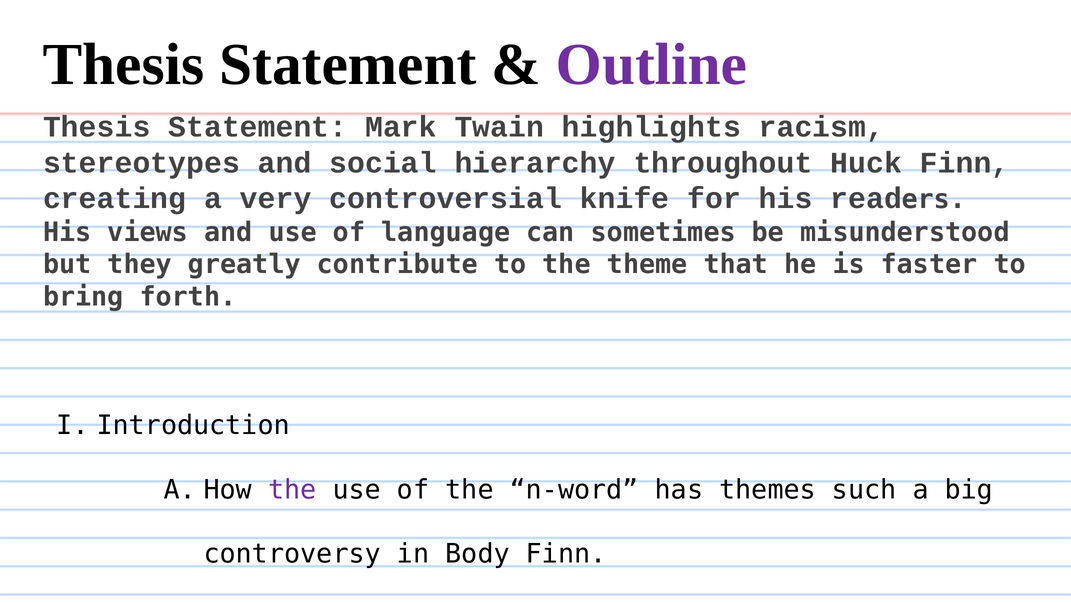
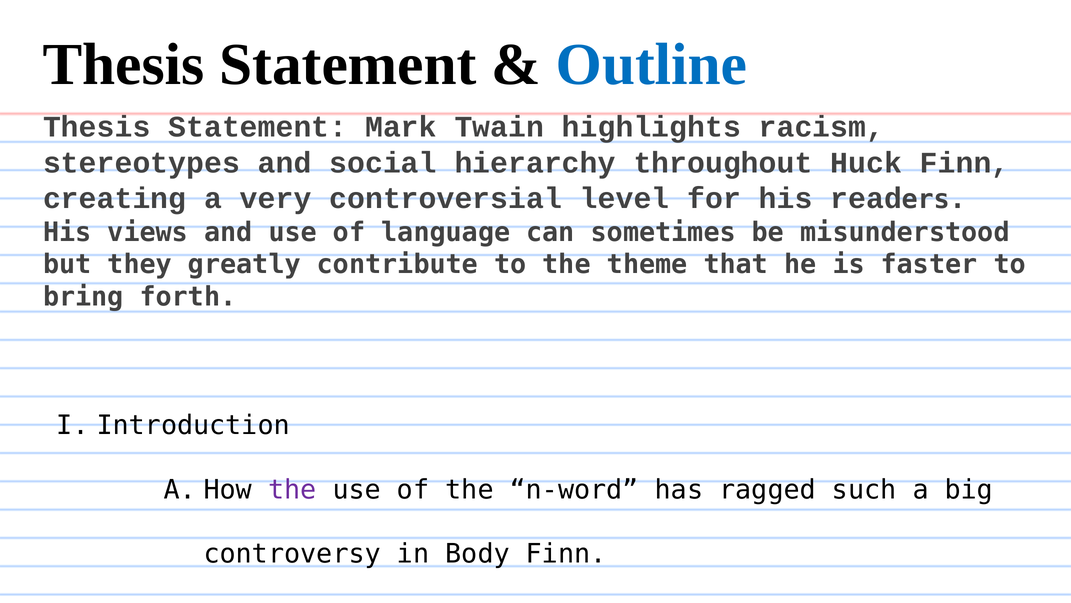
Outline colour: purple -> blue
knife: knife -> level
themes: themes -> ragged
